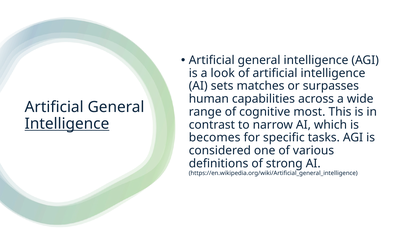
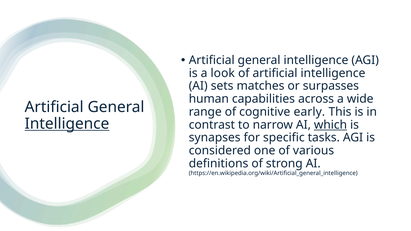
most: most -> early
which underline: none -> present
becomes: becomes -> synapses
